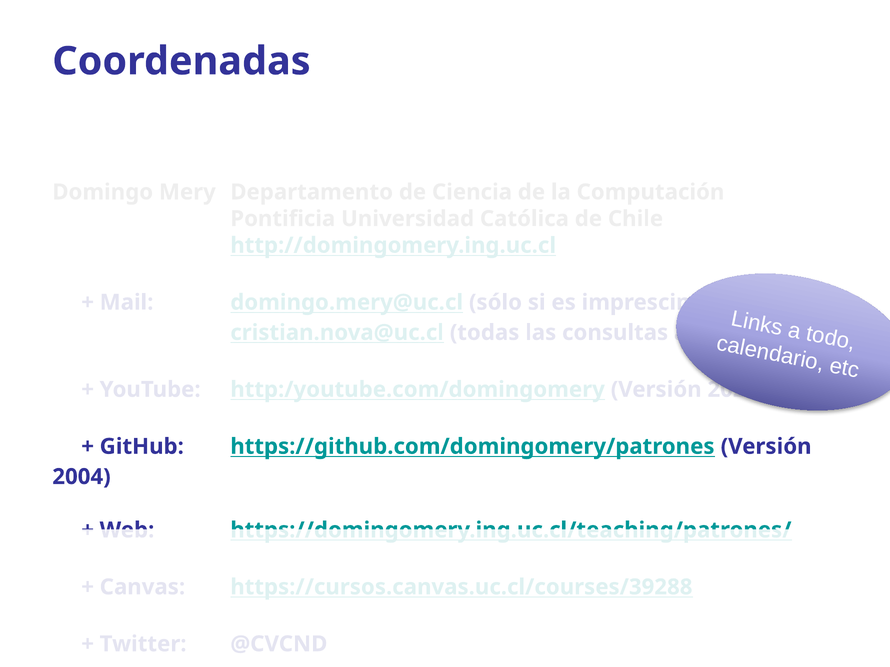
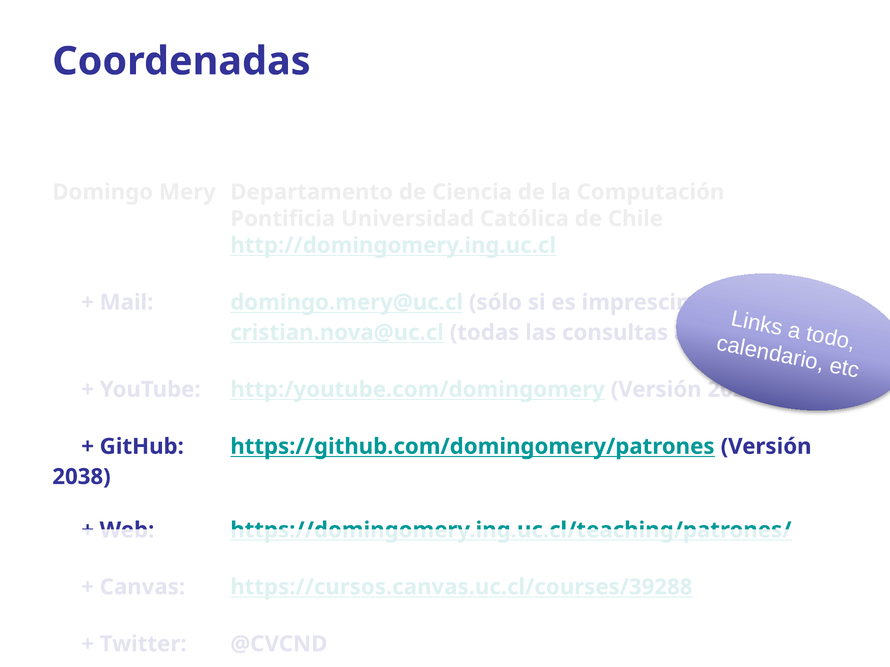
2004: 2004 -> 2038
